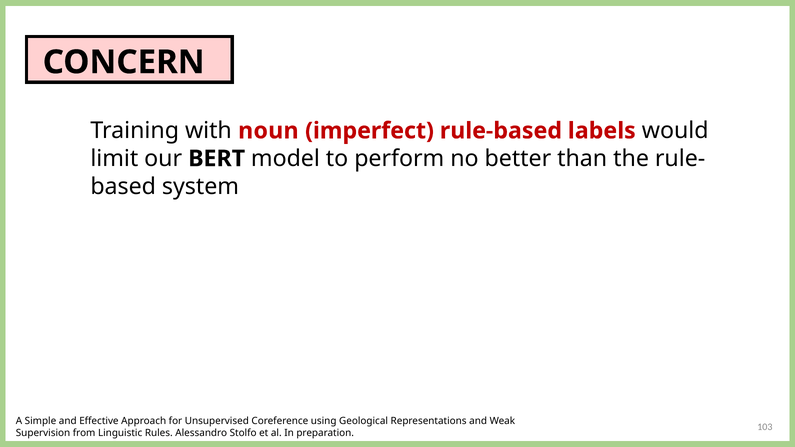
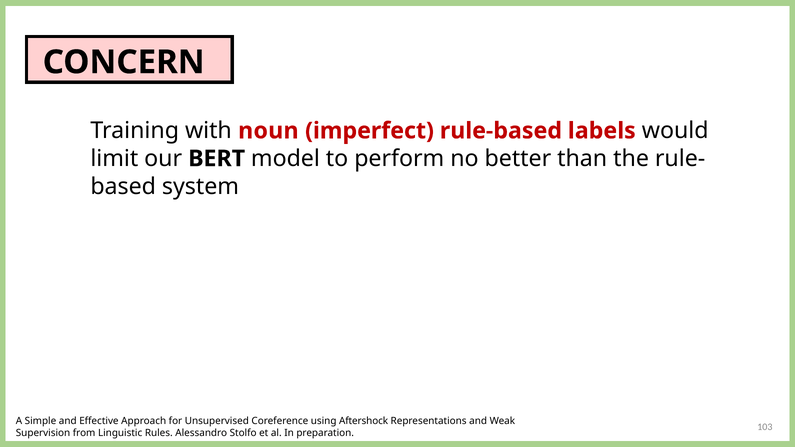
Geological: Geological -> Aftershock
